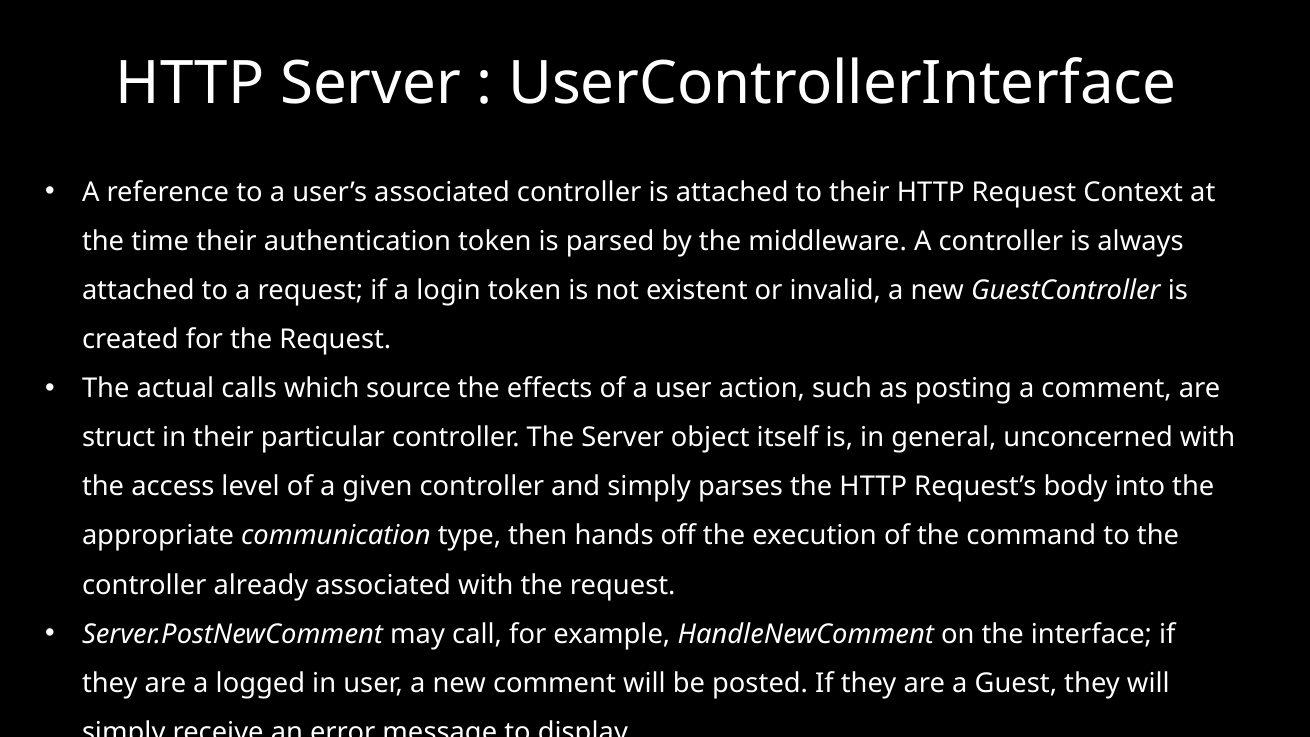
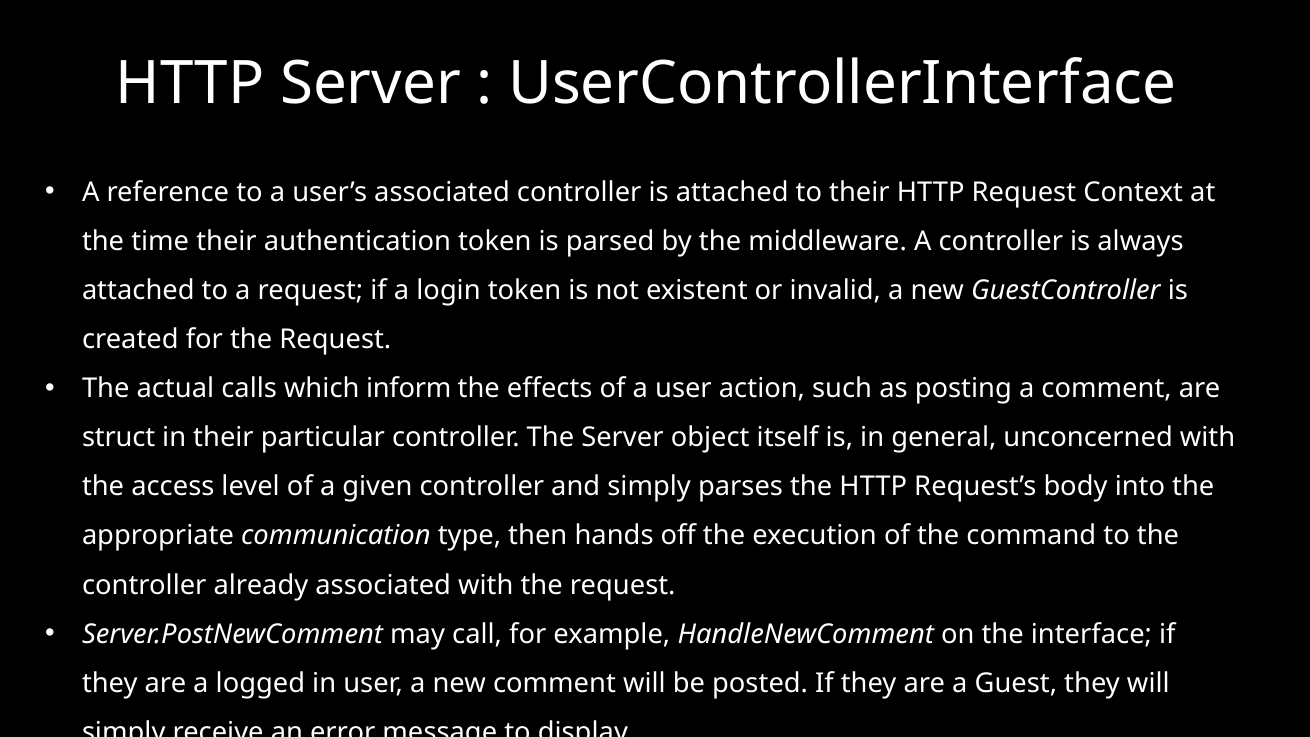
source: source -> inform
